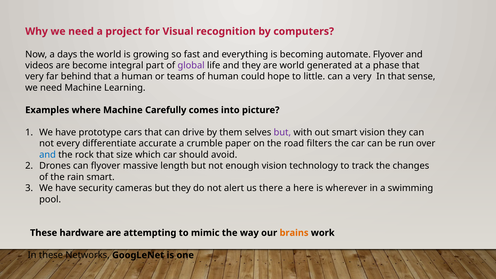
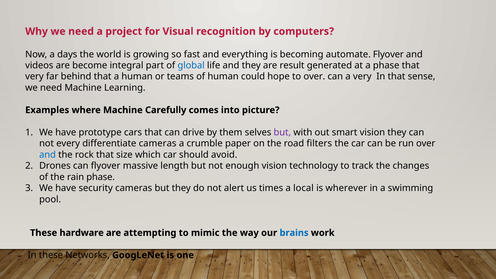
global colour: purple -> blue
are world: world -> result
to little: little -> over
differentiate accurate: accurate -> cameras
rain smart: smart -> phase
there: there -> times
here: here -> local
brains colour: orange -> blue
